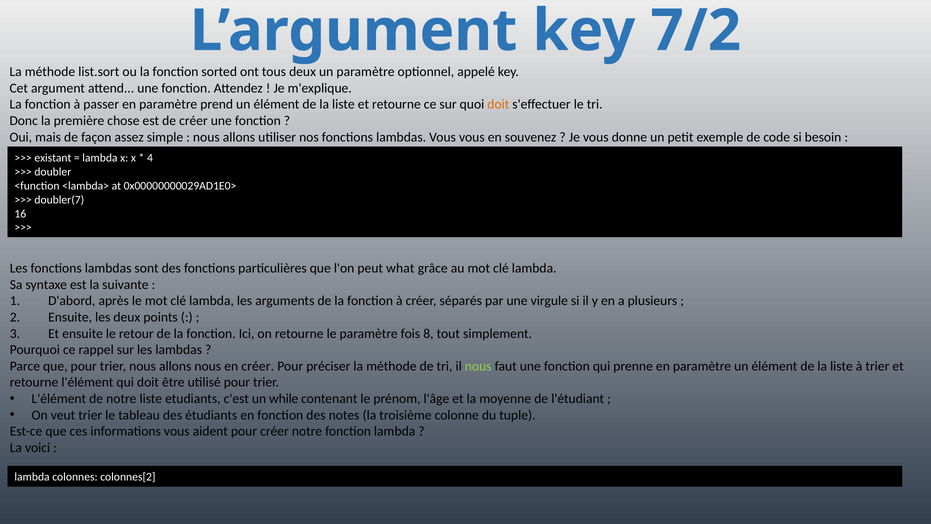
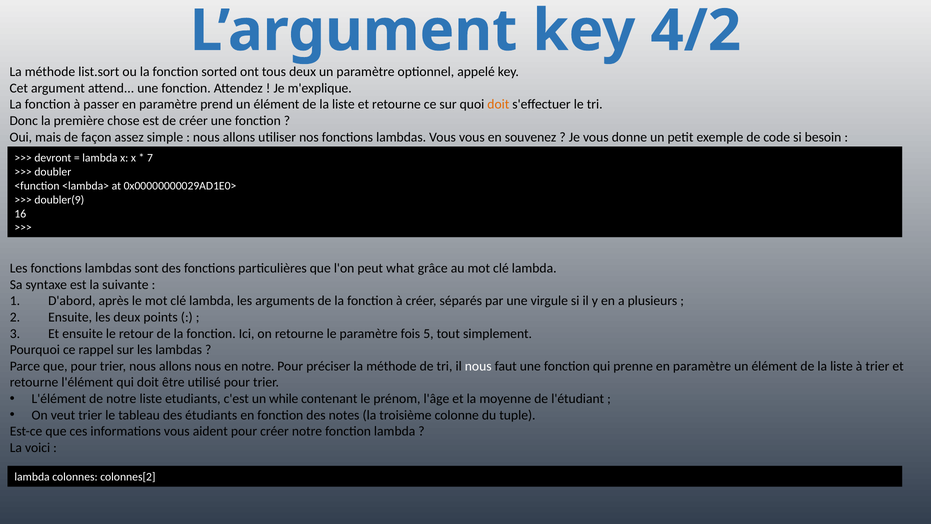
7/2: 7/2 -> 4/2
existant: existant -> devront
4: 4 -> 7
doubler(7: doubler(7 -> doubler(9
8: 8 -> 5
en créer: créer -> notre
nous at (478, 366) colour: light green -> white
